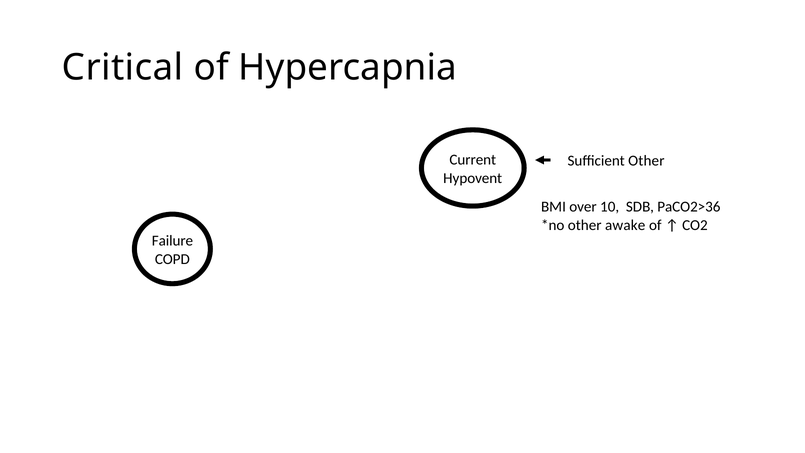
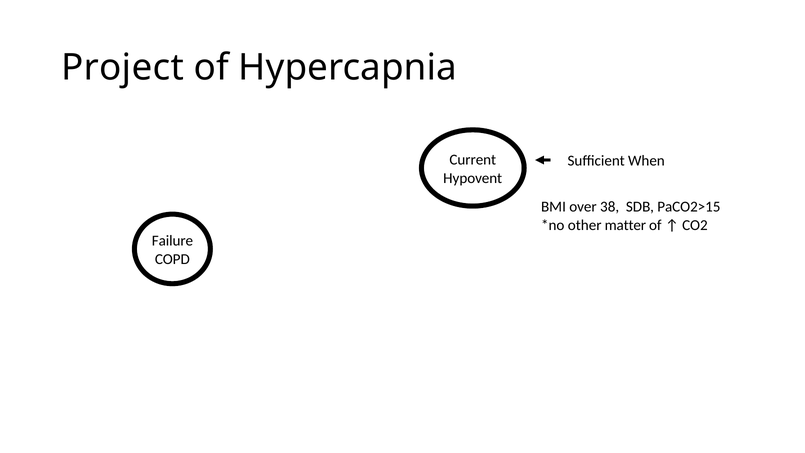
Critical: Critical -> Project
Sufficient Other: Other -> When
10: 10 -> 38
PaCO2>36: PaCO2>36 -> PaCO2>15
awake: awake -> matter
